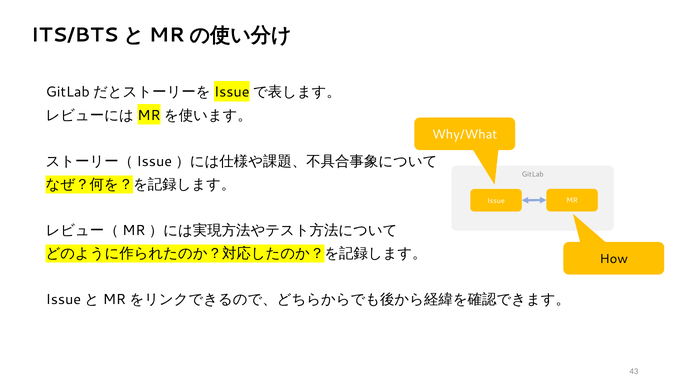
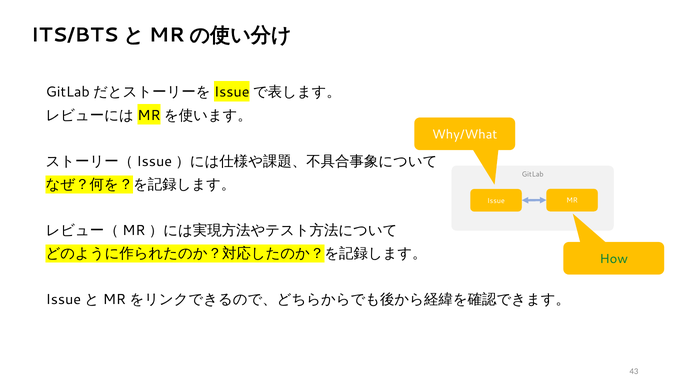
How colour: black -> green
